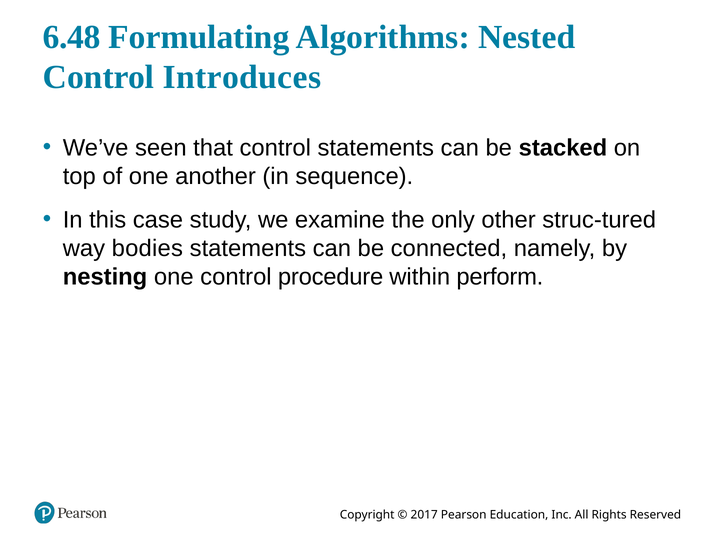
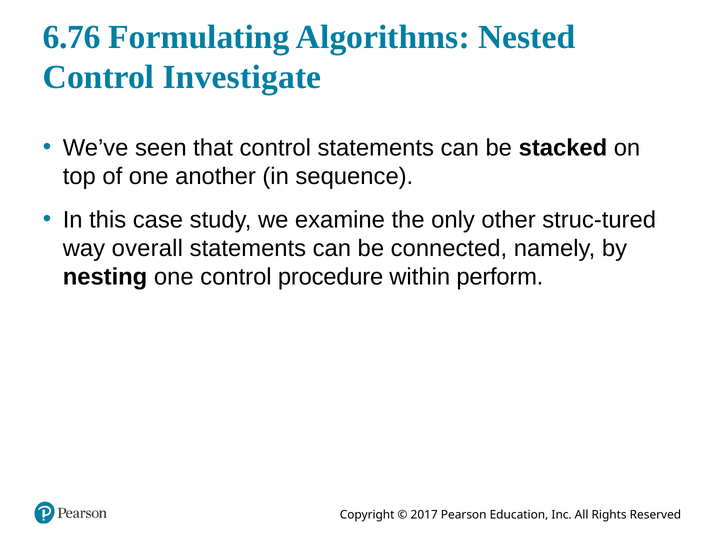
6.48: 6.48 -> 6.76
Introduces: Introduces -> Investigate
bodies: bodies -> overall
